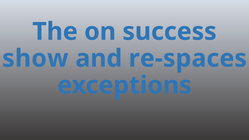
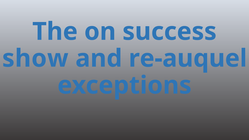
re-spaces: re-spaces -> re-auquel
